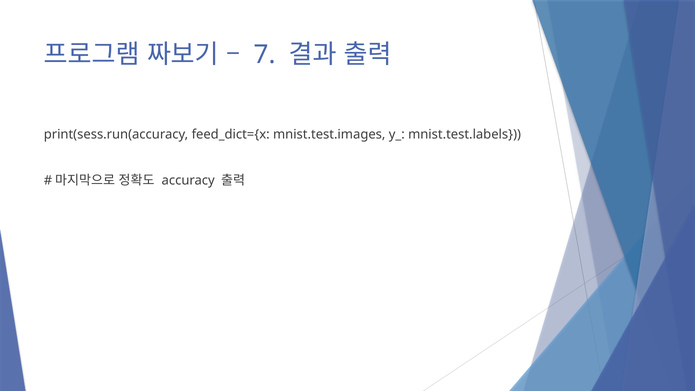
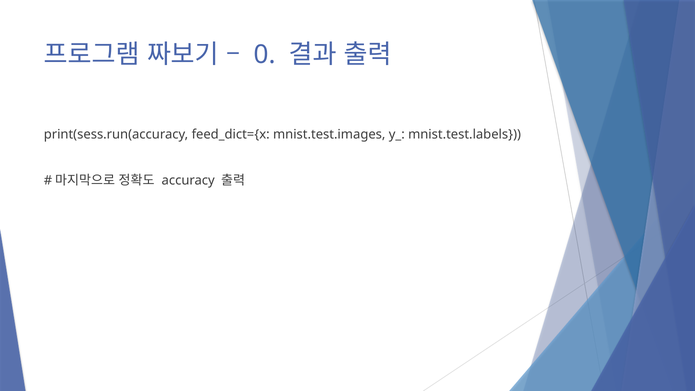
7: 7 -> 0
